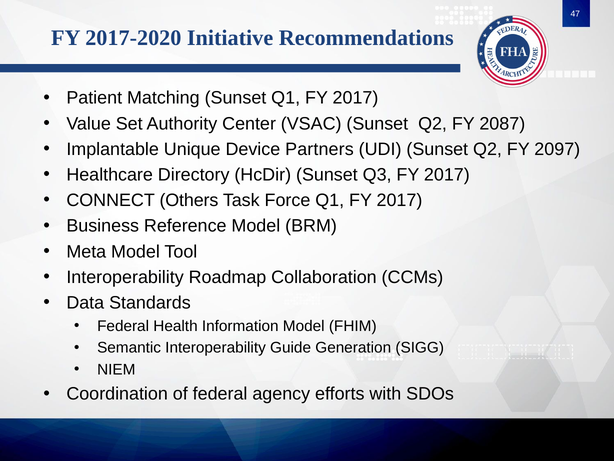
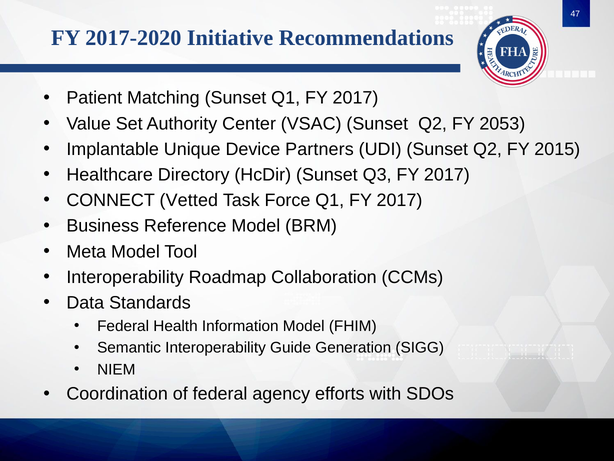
2087: 2087 -> 2053
2097: 2097 -> 2015
Others: Others -> Vetted
